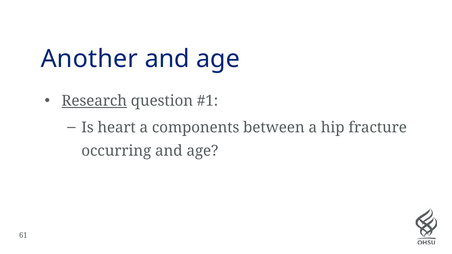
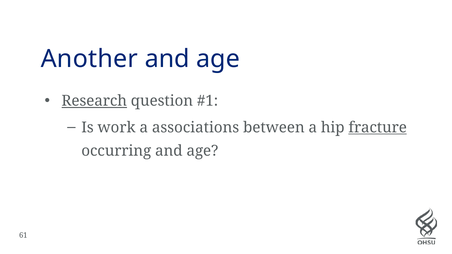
heart: heart -> work
components: components -> associations
fracture underline: none -> present
